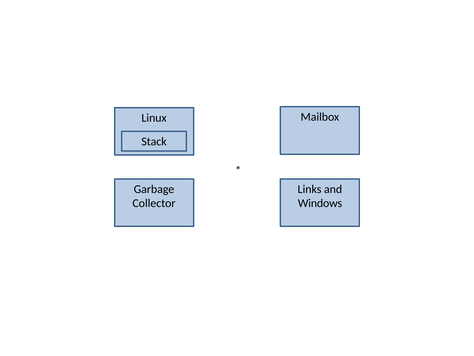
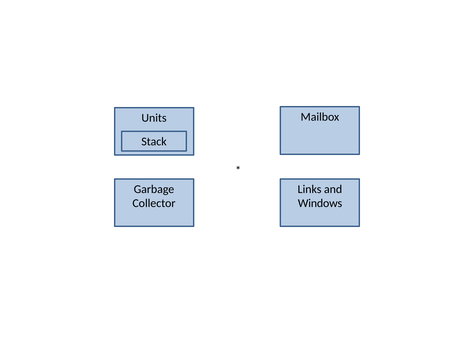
Linux: Linux -> Units
